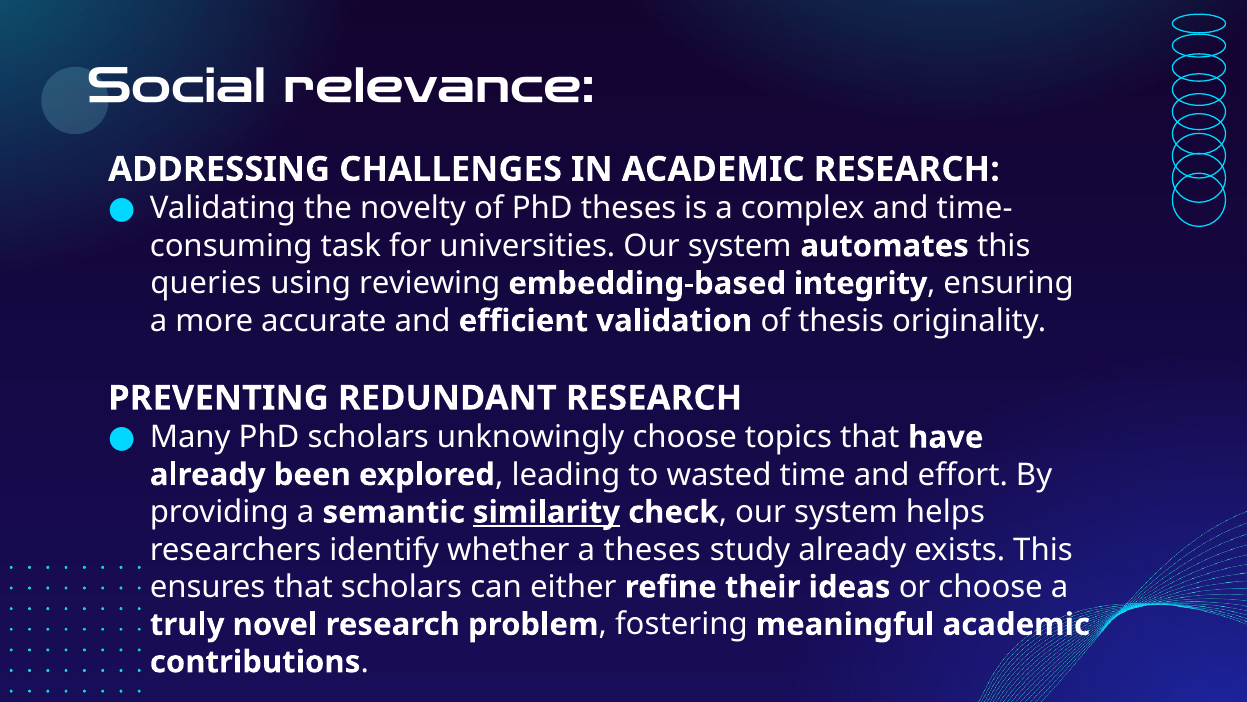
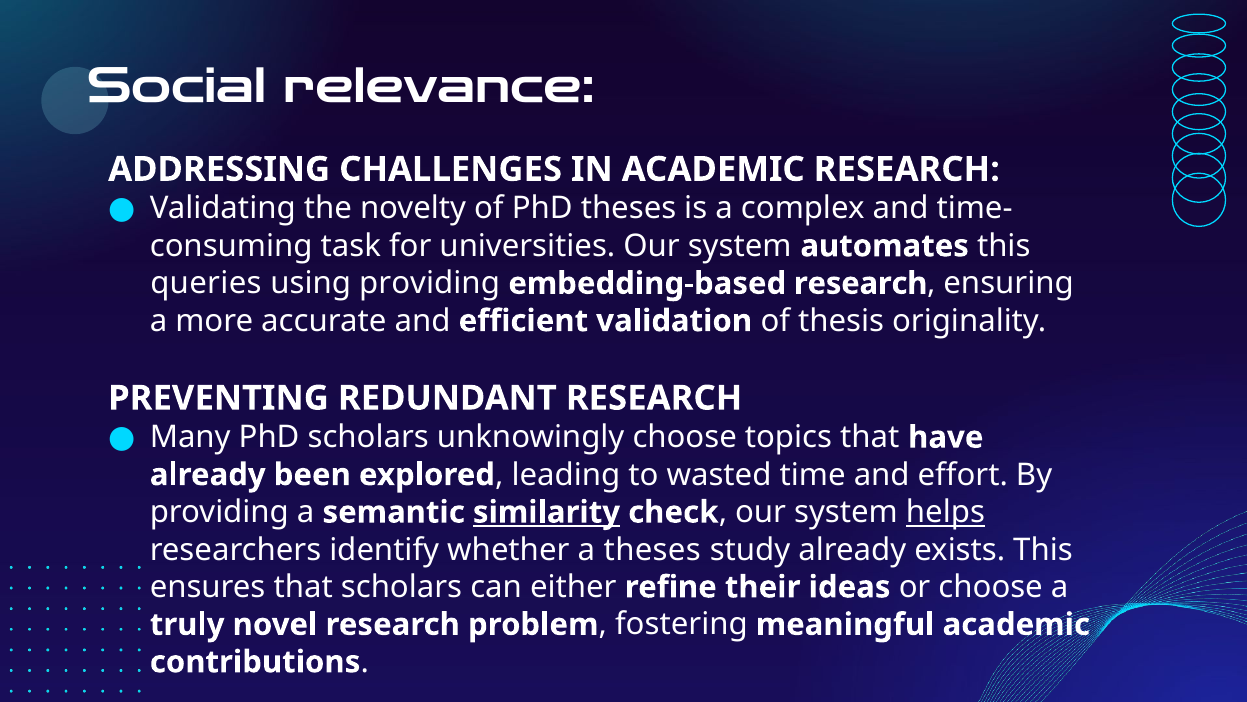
using reviewing: reviewing -> providing
embedding-based integrity: integrity -> research
helps underline: none -> present
